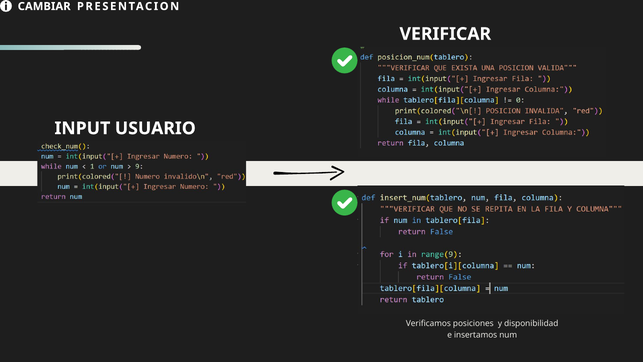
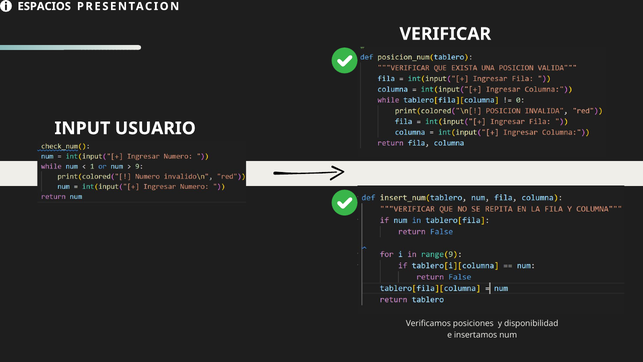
CAMBIAR: CAMBIAR -> ESPACIOS
